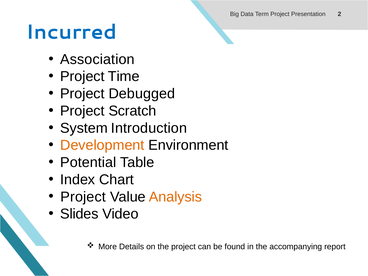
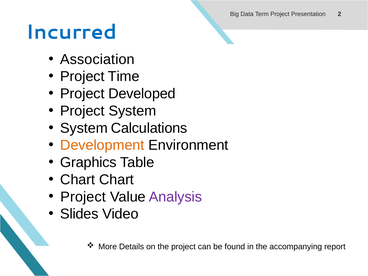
Debugged: Debugged -> Developed
Project Scratch: Scratch -> System
Introduction: Introduction -> Calculations
Potential: Potential -> Graphics
Index at (78, 180): Index -> Chart
Analysis colour: orange -> purple
